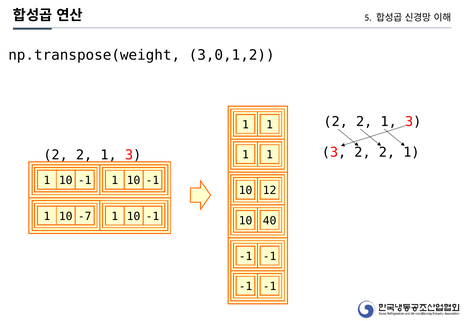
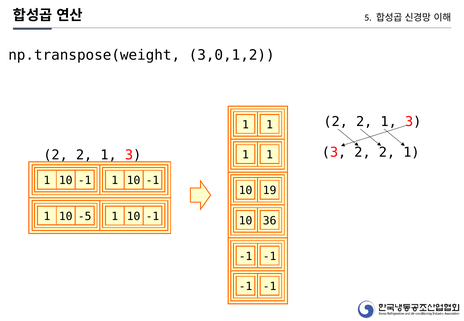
12: 12 -> 19
-7: -7 -> -5
40: 40 -> 36
